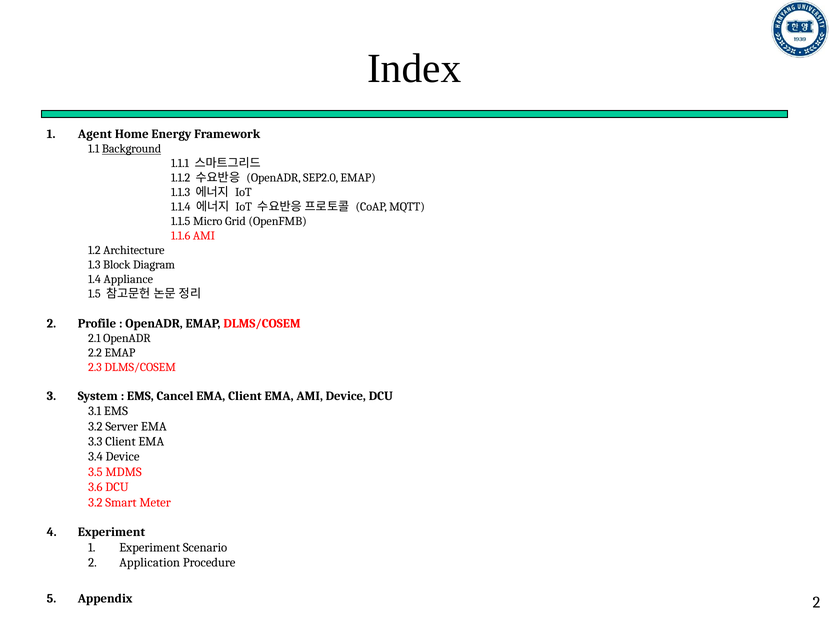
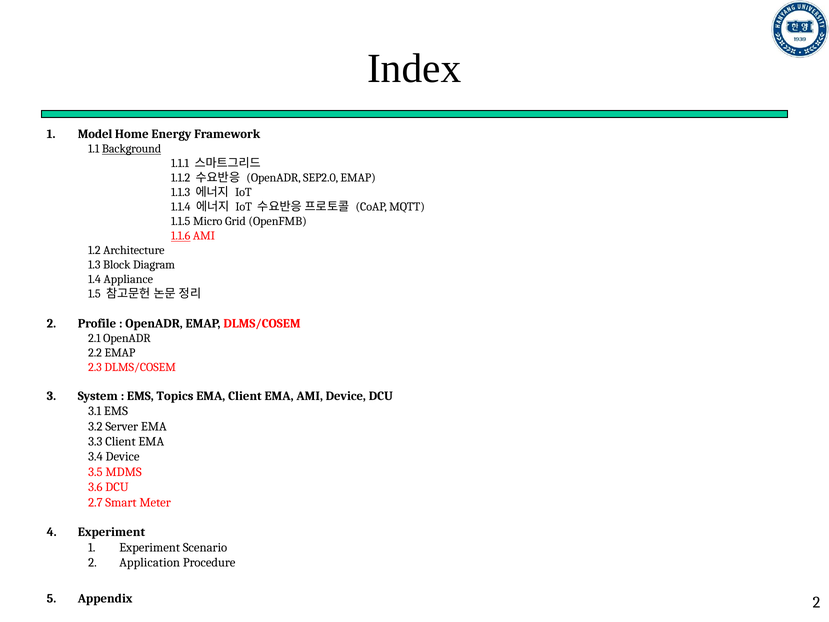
Agent: Agent -> Model
1.1.6 underline: none -> present
Cancel: Cancel -> Topics
3.2 at (95, 502): 3.2 -> 2.7
